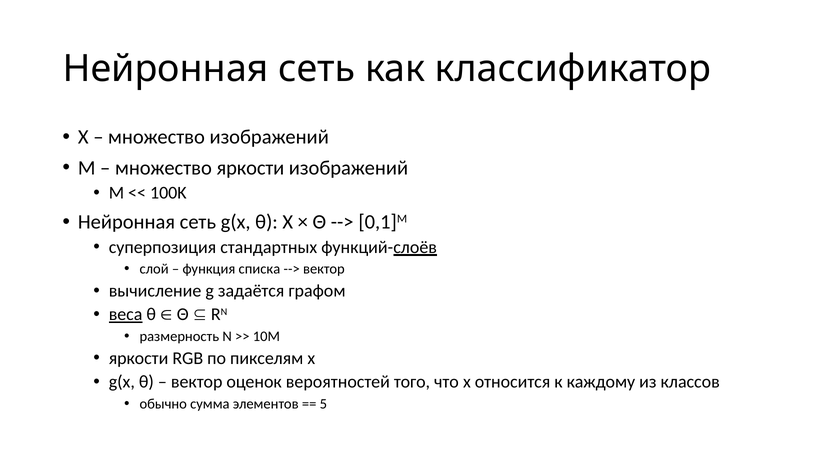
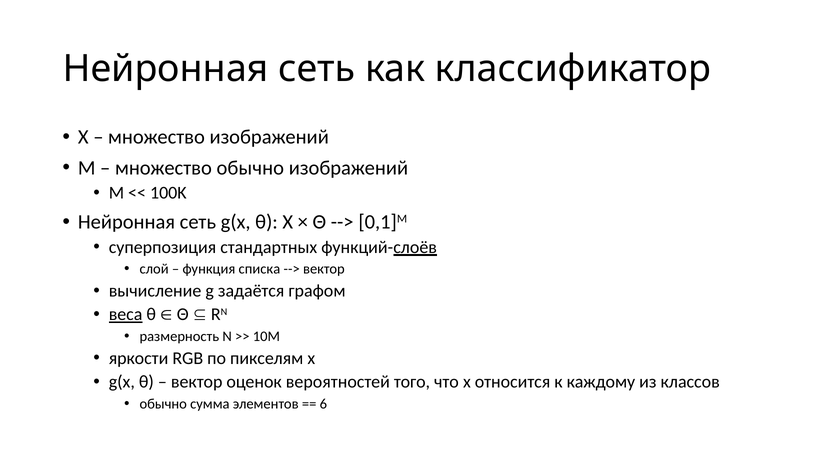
множество яркости: яркости -> обычно
5: 5 -> 6
